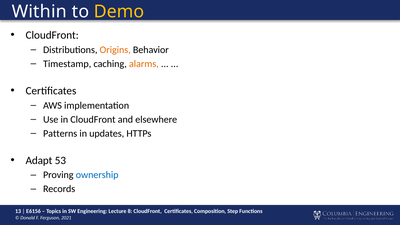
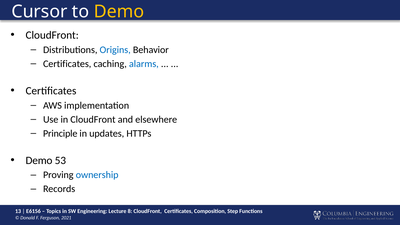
Within: Within -> Cursor
Origins colour: orange -> blue
Timestamp at (67, 64): Timestamp -> Certificates
alarms colour: orange -> blue
Patterns: Patterns -> Principle
Adapt at (39, 160): Adapt -> Demo
